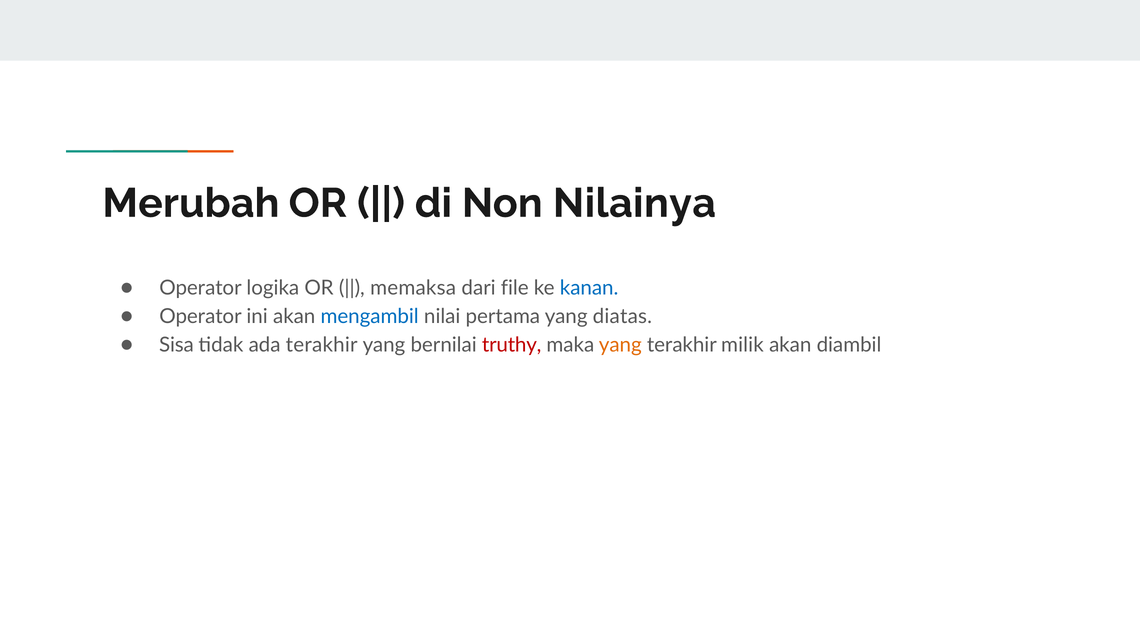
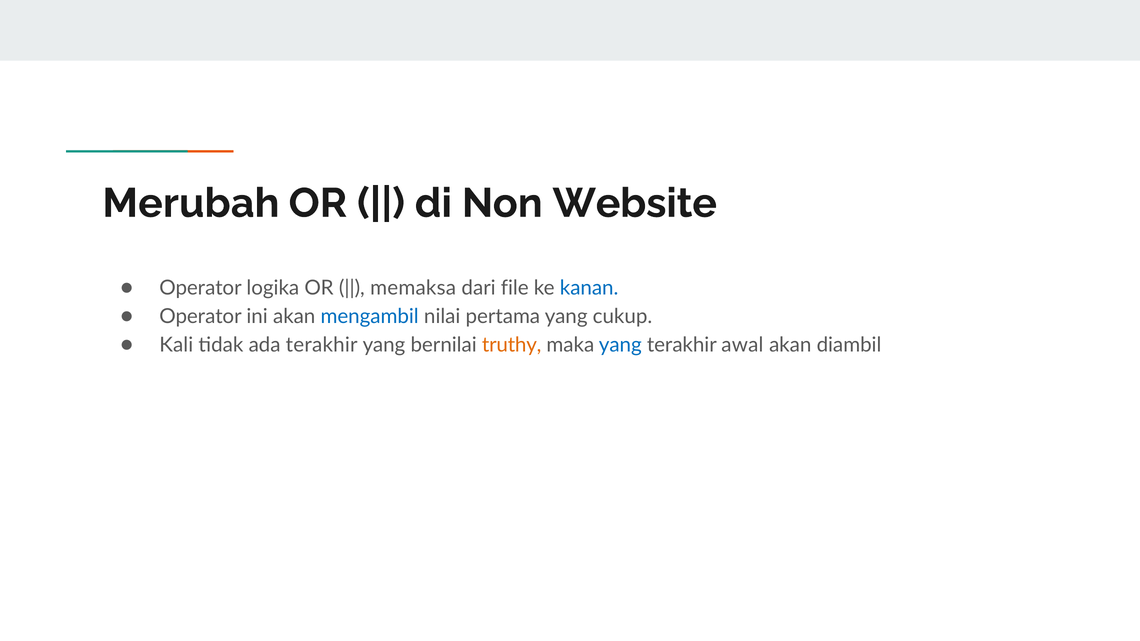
Nilainya: Nilainya -> Website
diatas: diatas -> cukup
Sisa: Sisa -> Kali
truthy colour: red -> orange
yang at (620, 345) colour: orange -> blue
milik: milik -> awal
